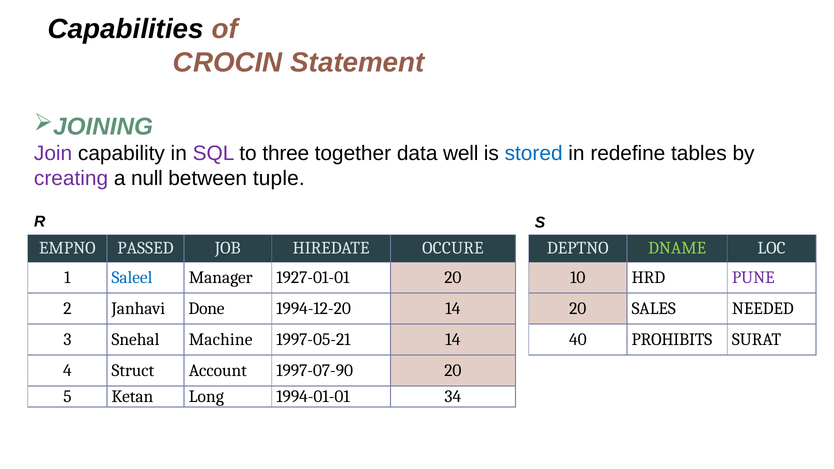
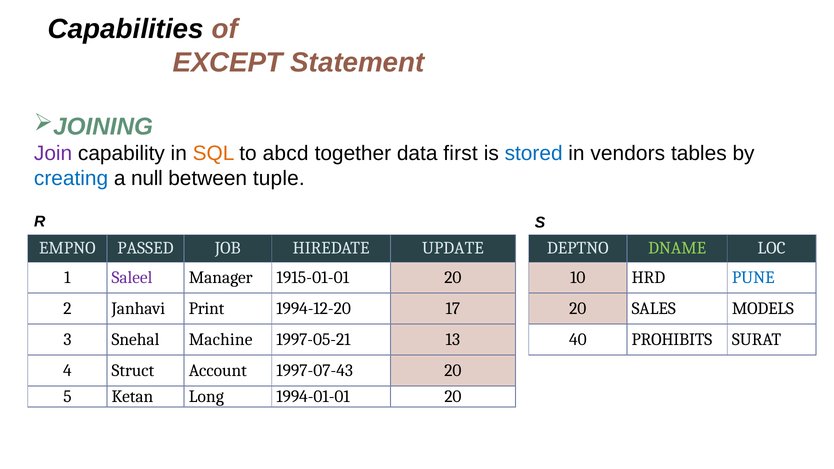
CROCIN: CROCIN -> EXCEPT
SQL colour: purple -> orange
three: three -> abcd
well: well -> first
redefine: redefine -> vendors
creating colour: purple -> blue
OCCURE: OCCURE -> UPDATE
Saleel colour: blue -> purple
1927-01-01: 1927-01-01 -> 1915-01-01
PUNE colour: purple -> blue
Done: Done -> Print
1994-12-20 14: 14 -> 17
NEEDED: NEEDED -> MODELS
1997-05-21 14: 14 -> 13
1997-07-90: 1997-07-90 -> 1997-07-43
1994-01-01 34: 34 -> 20
